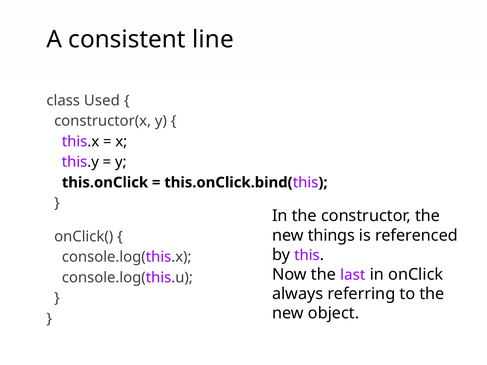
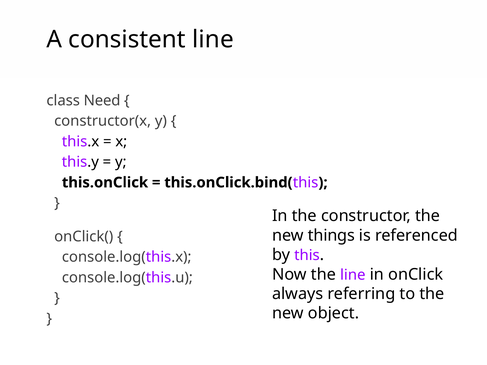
Used: Used -> Need
the last: last -> line
